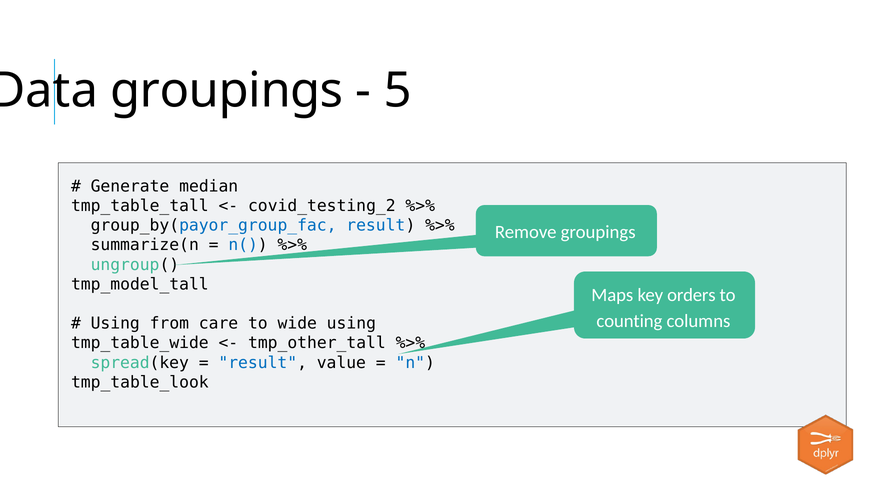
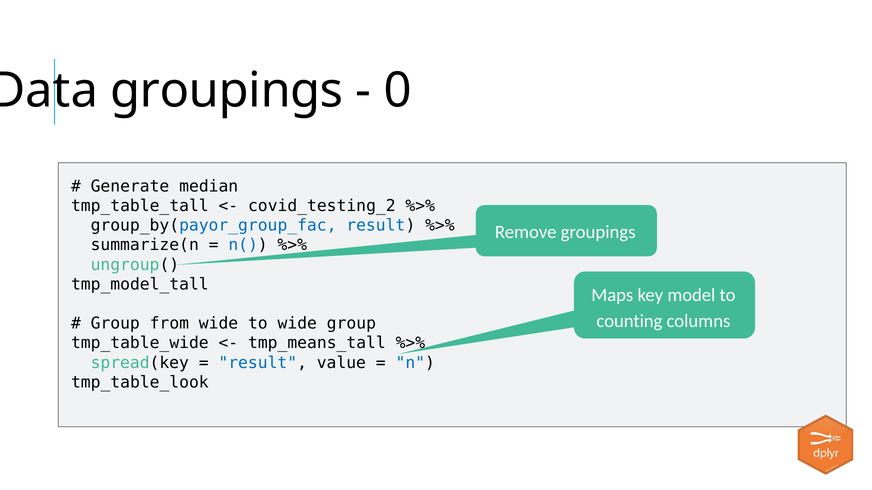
5: 5 -> 0
orders: orders -> model
Using at (115, 324): Using -> Group
from care: care -> wide
wide using: using -> group
tmp_other_tall: tmp_other_tall -> tmp_means_tall
